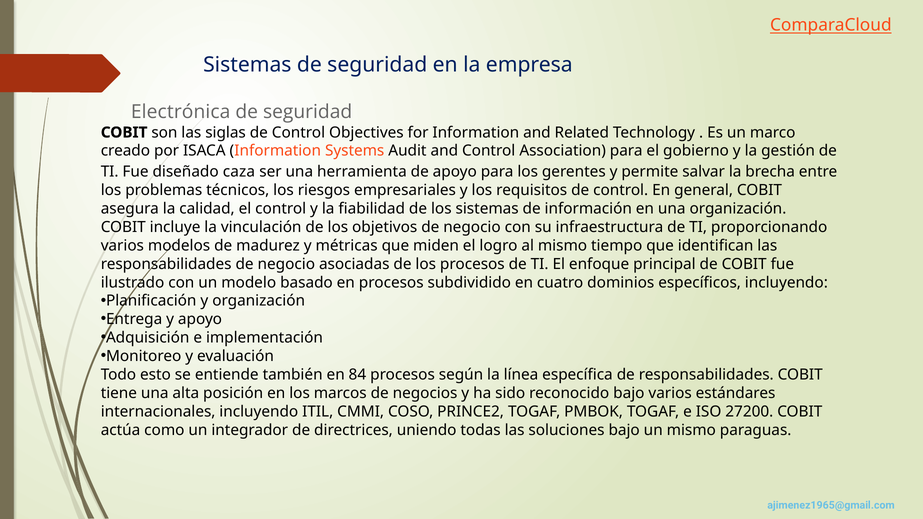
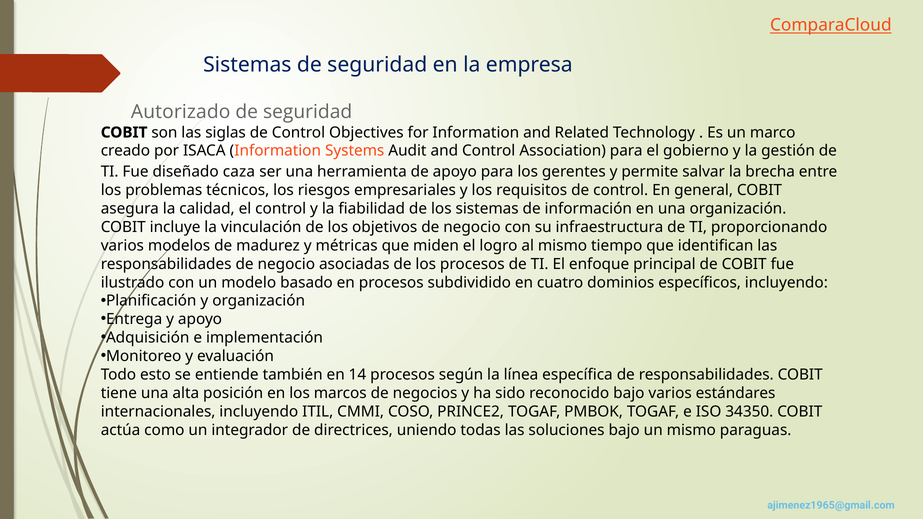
Electrónica: Electrónica -> Autorizado
84: 84 -> 14
27200: 27200 -> 34350
